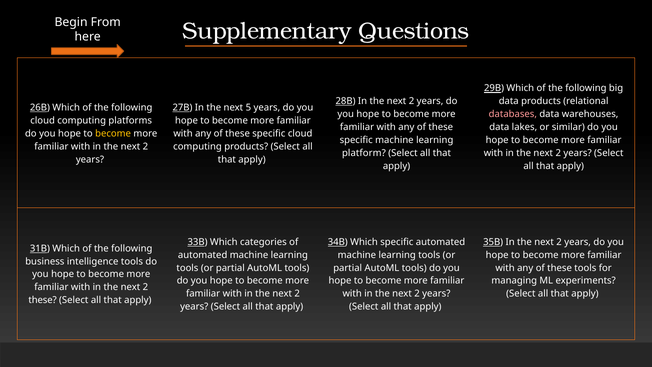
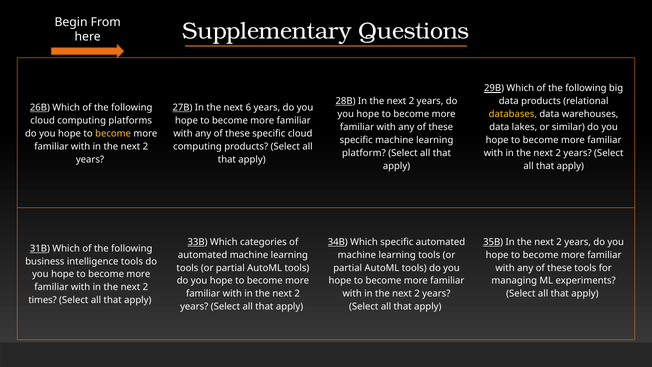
5: 5 -> 6
databases colour: pink -> yellow
these at (43, 300): these -> times
